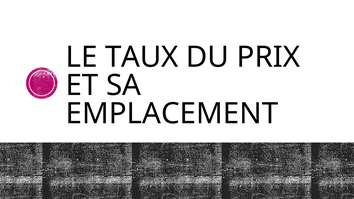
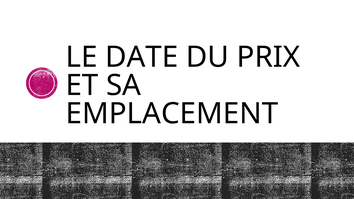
TAUX: TAUX -> DATE
